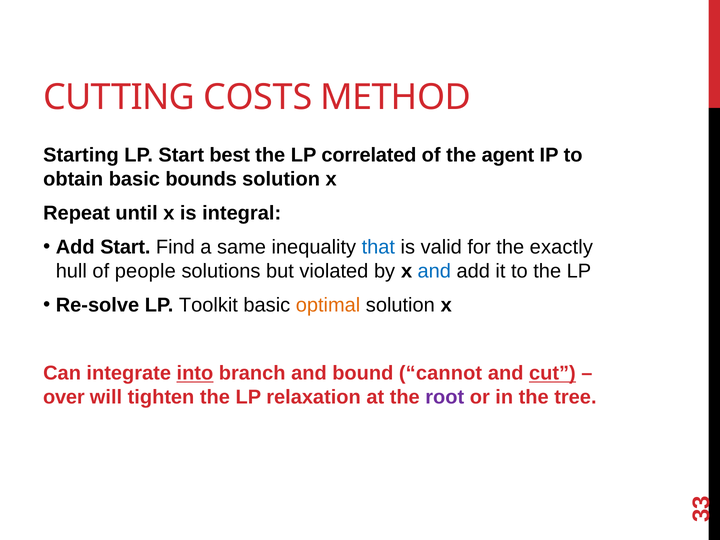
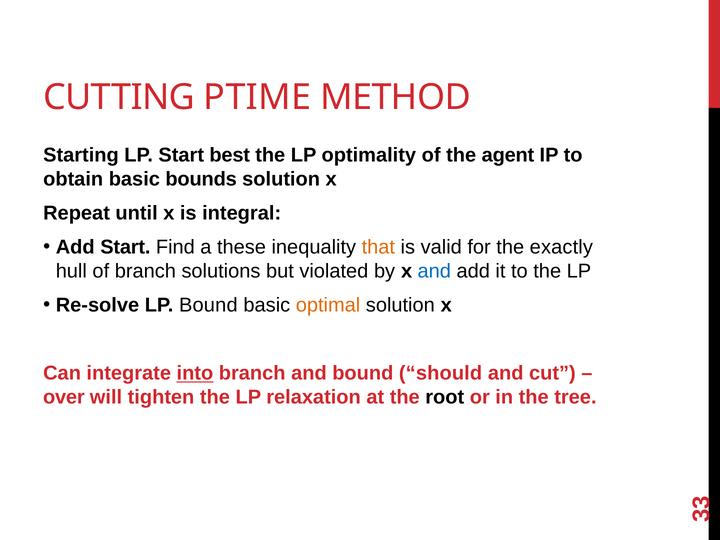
COSTS: COSTS -> PTIME
correlated: correlated -> optimality
same: same -> these
that colour: blue -> orange
of people: people -> branch
LP Toolkit: Toolkit -> Bound
cannot: cannot -> should
cut underline: present -> none
root colour: purple -> black
